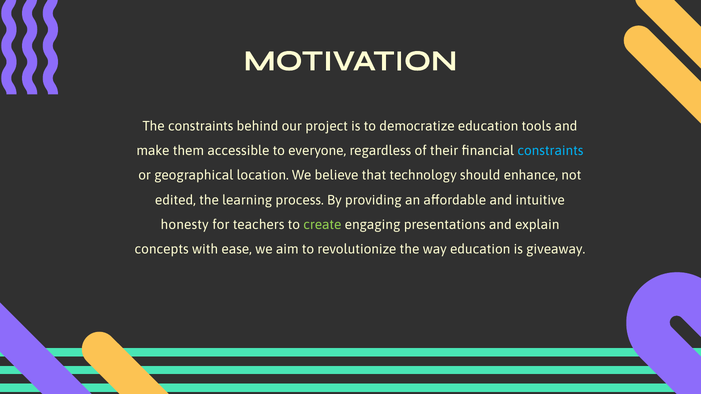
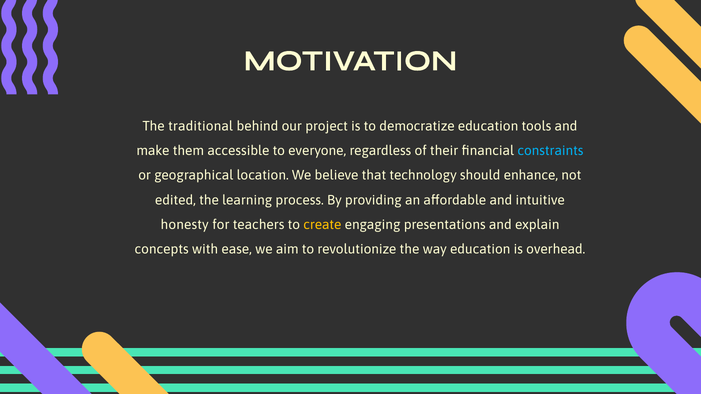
The constraints: constraints -> traditional
create colour: light green -> yellow
giveaway: giveaway -> overhead
